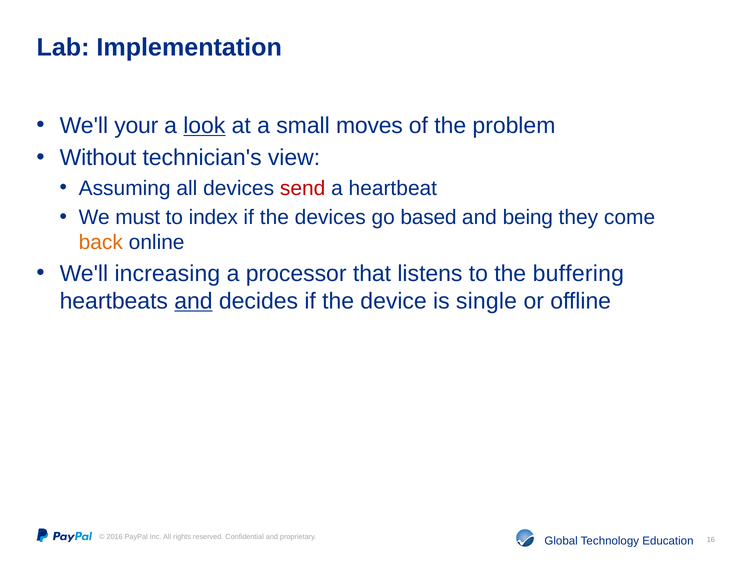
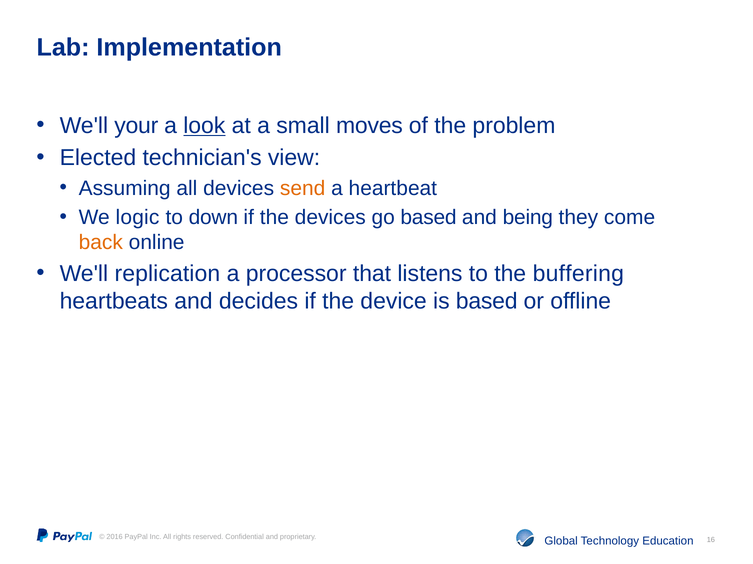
Without: Without -> Elected
send colour: red -> orange
must: must -> logic
index: index -> down
increasing: increasing -> replication
and at (193, 301) underline: present -> none
is single: single -> based
